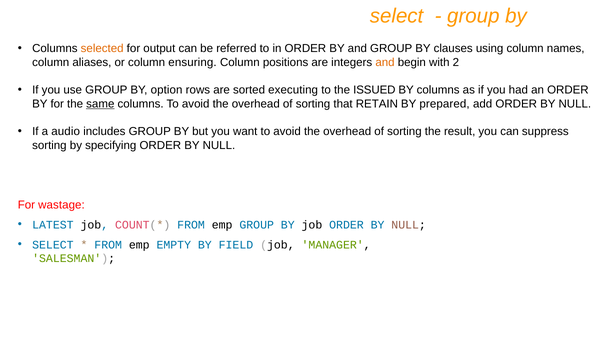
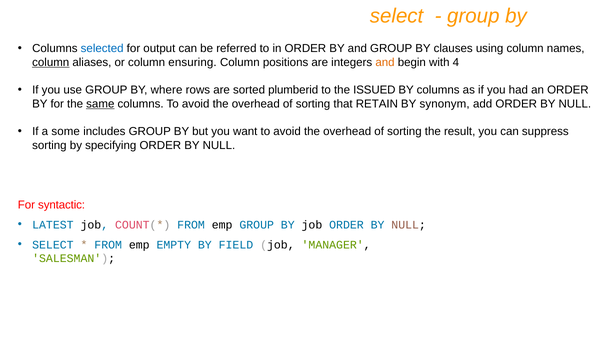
selected colour: orange -> blue
column at (51, 62) underline: none -> present
2: 2 -> 4
option: option -> where
executing: executing -> plumberid
prepared: prepared -> synonym
audio: audio -> some
wastage: wastage -> syntactic
